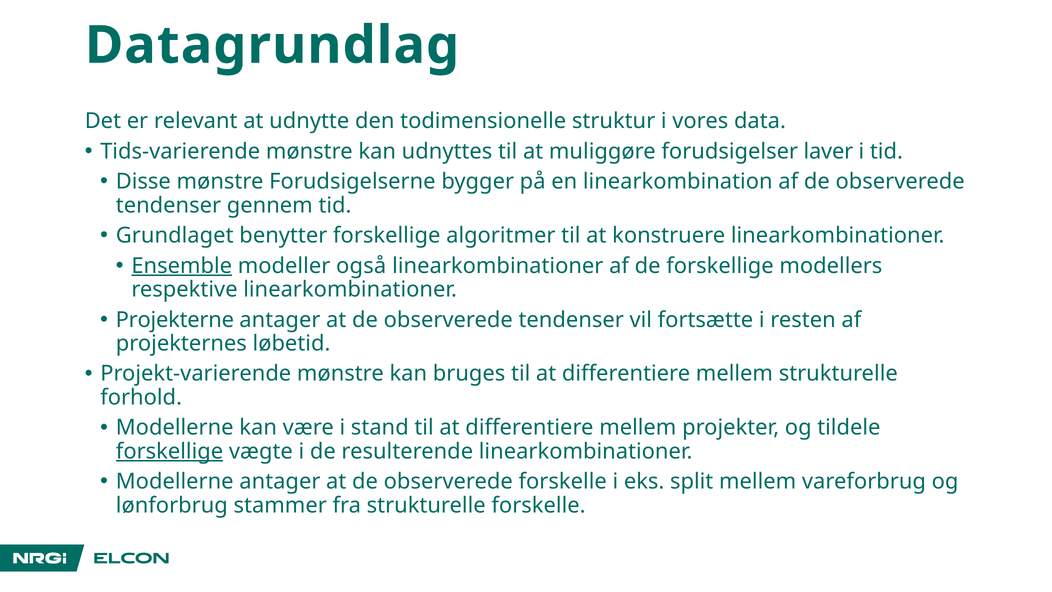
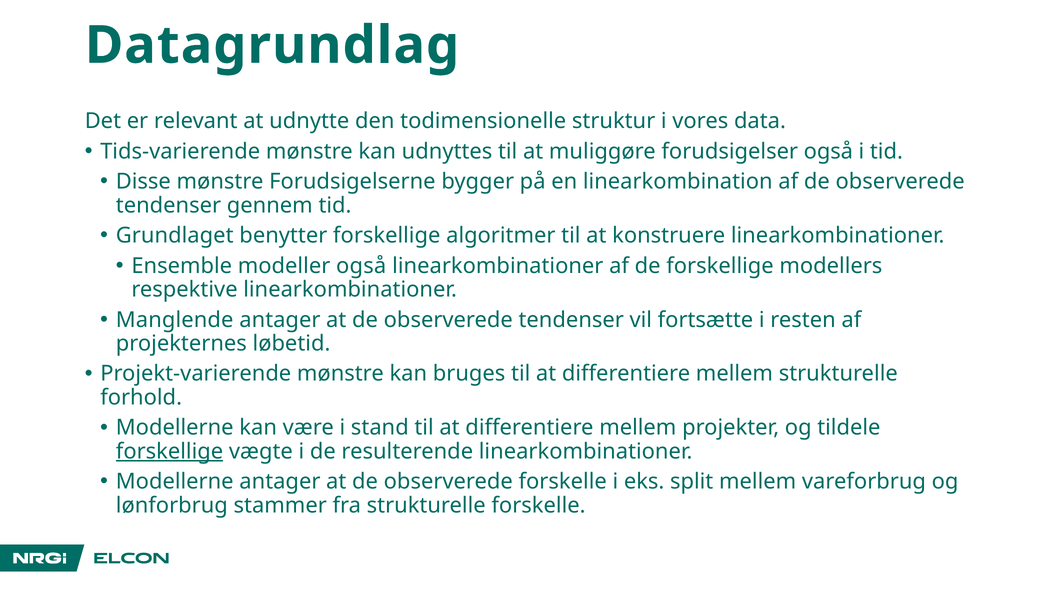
forudsigelser laver: laver -> også
Ensemble underline: present -> none
Projekterne: Projekterne -> Manglende
